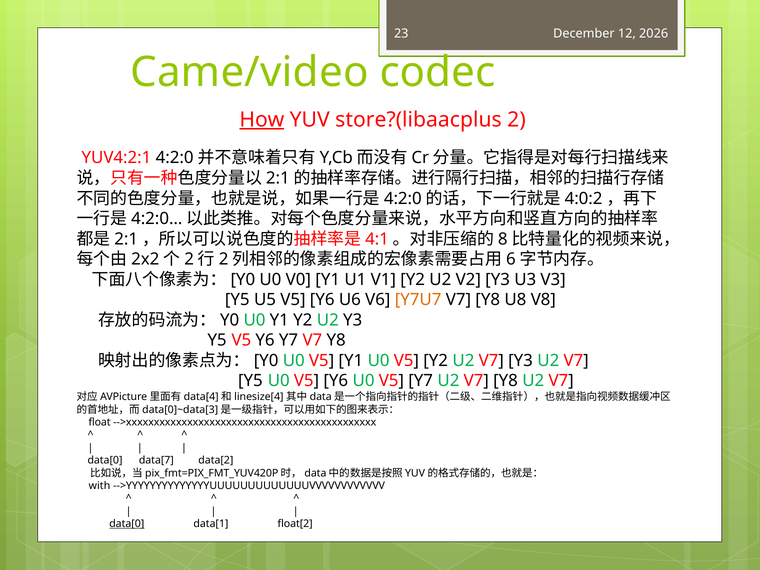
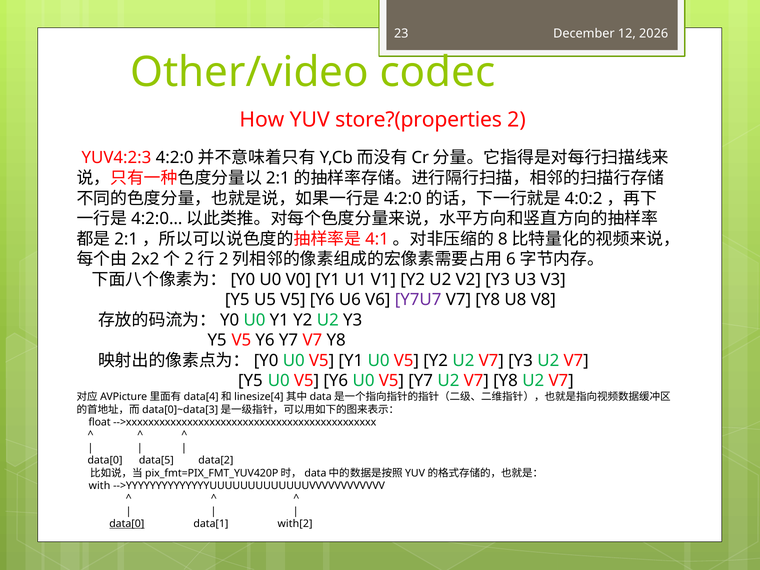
Came/video: Came/video -> Other/video
How underline: present -> none
store?(libaacplus: store?(libaacplus -> store?(properties
YUV4:2:1: YUV4:2:1 -> YUV4:2:3
Y7U7 colour: orange -> purple
data[7: data[7 -> data[5
float[2: float[2 -> with[2
